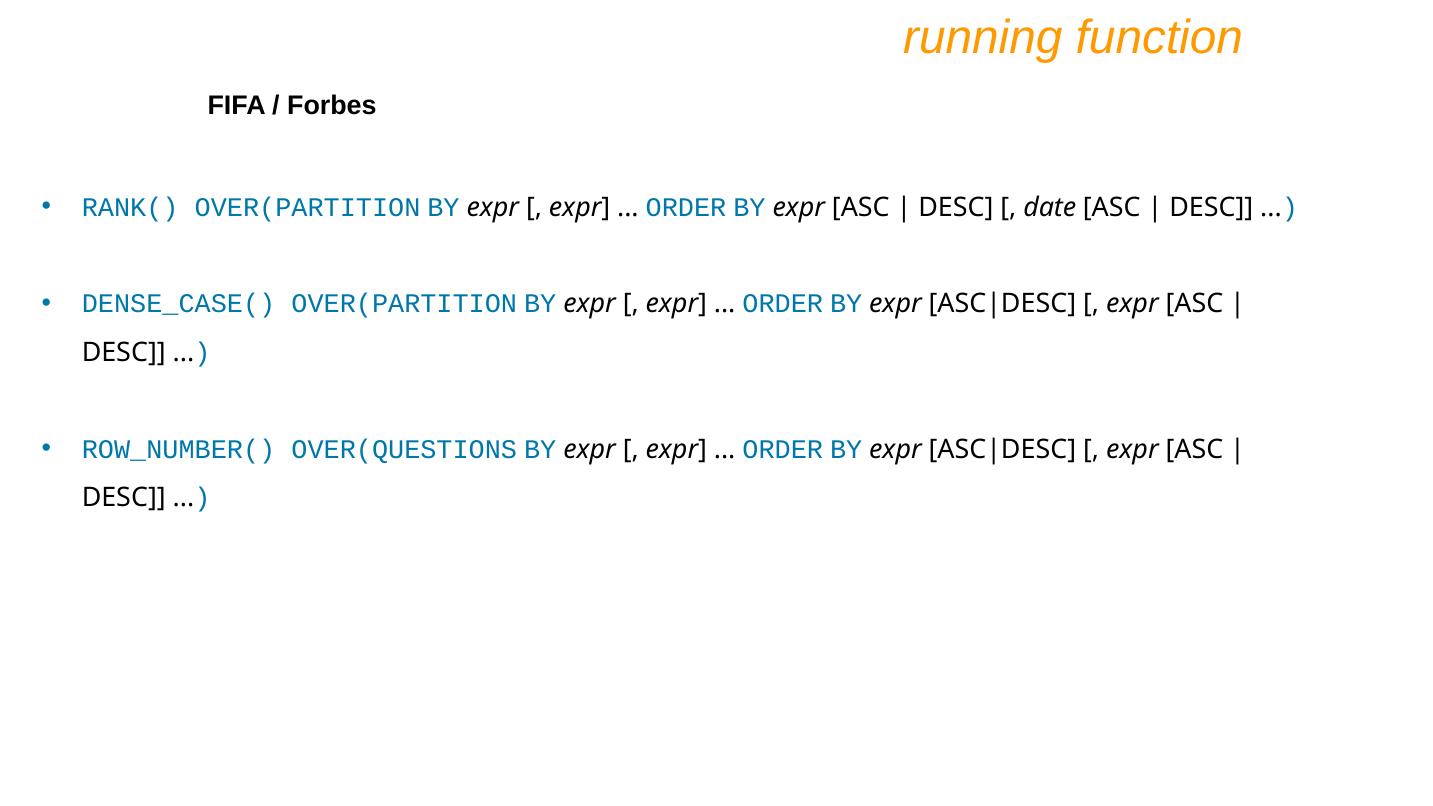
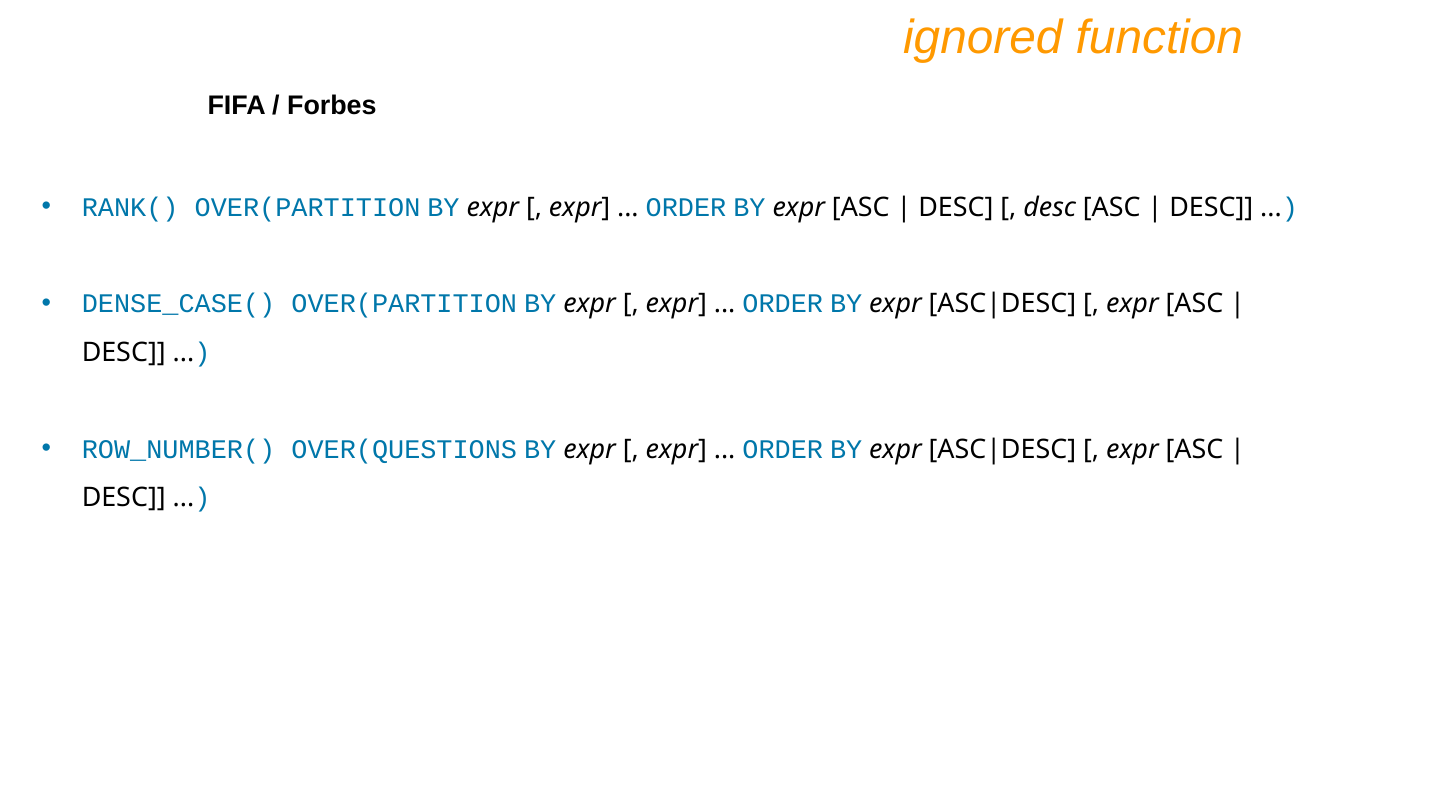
running: running -> ignored
date at (1050, 207): date -> desc
